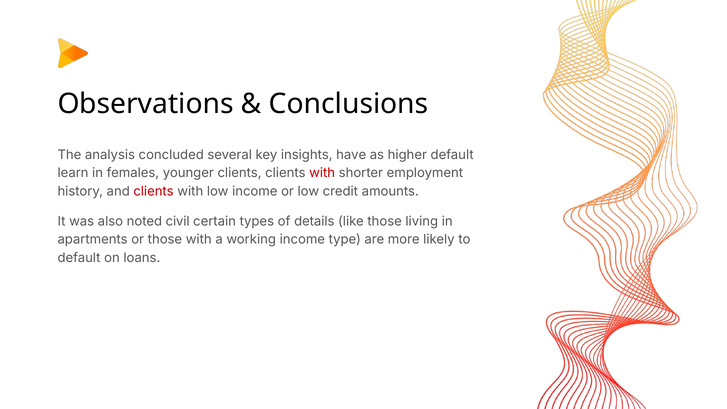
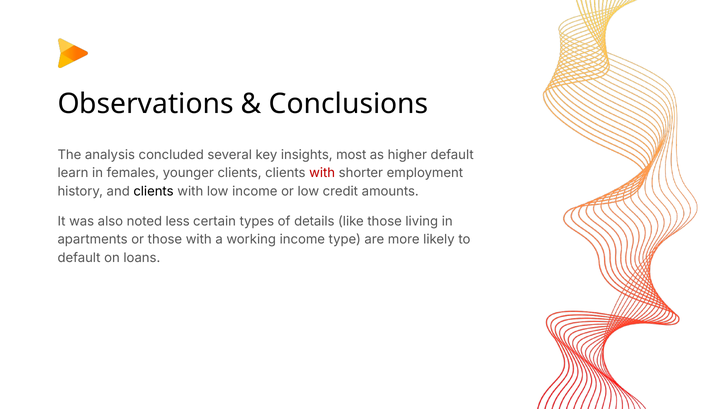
have: have -> most
clients at (154, 191) colour: red -> black
civil: civil -> less
